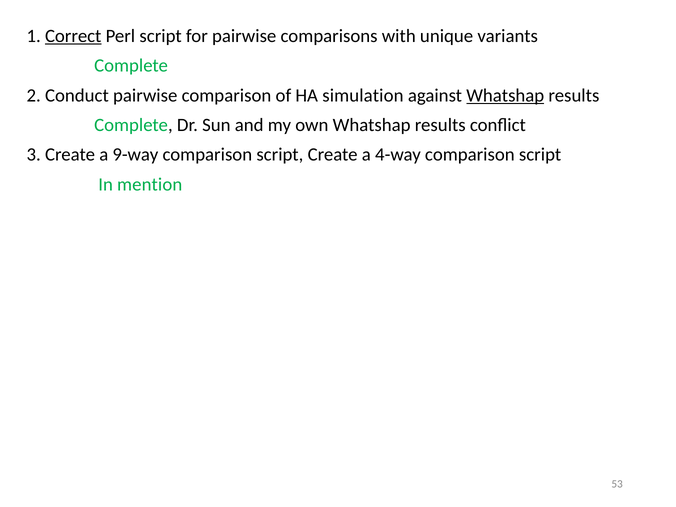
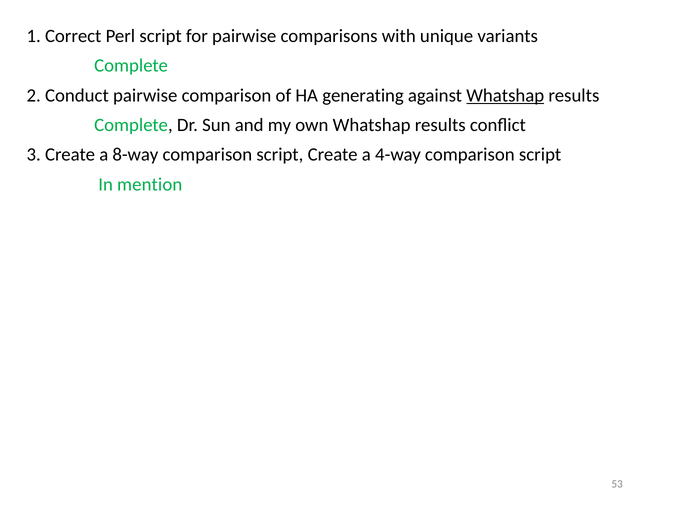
Correct underline: present -> none
simulation: simulation -> generating
9-way: 9-way -> 8-way
